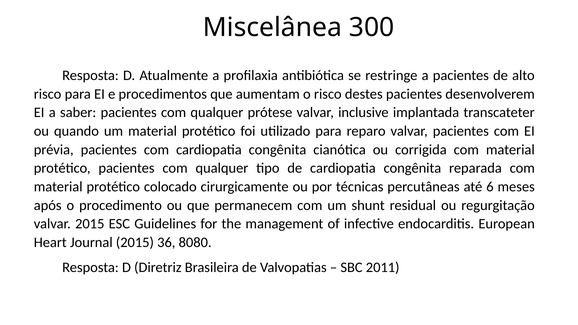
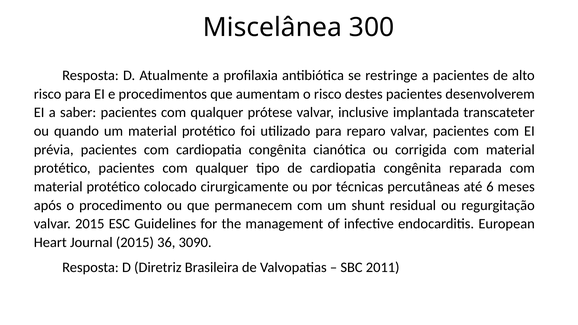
8080: 8080 -> 3090
